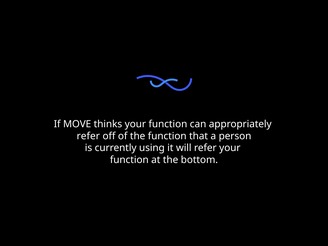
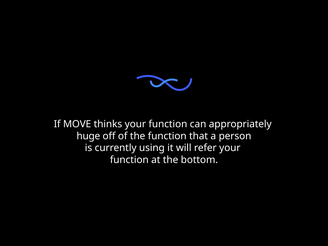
refer at (88, 136): refer -> huge
